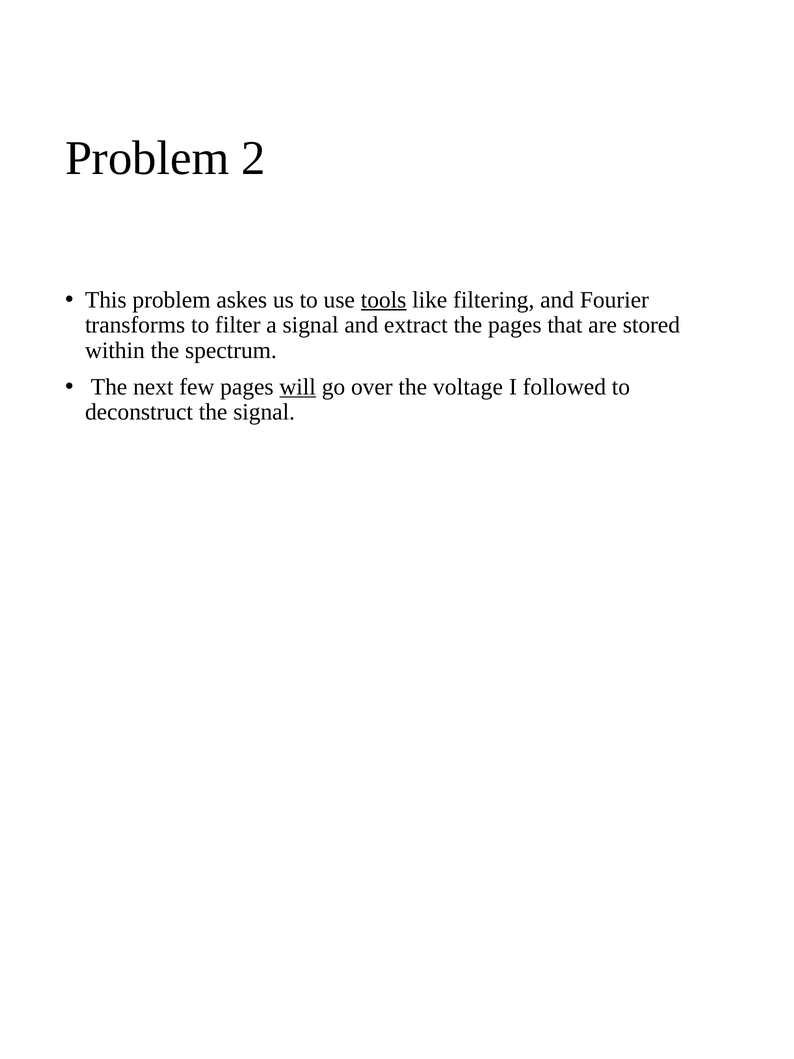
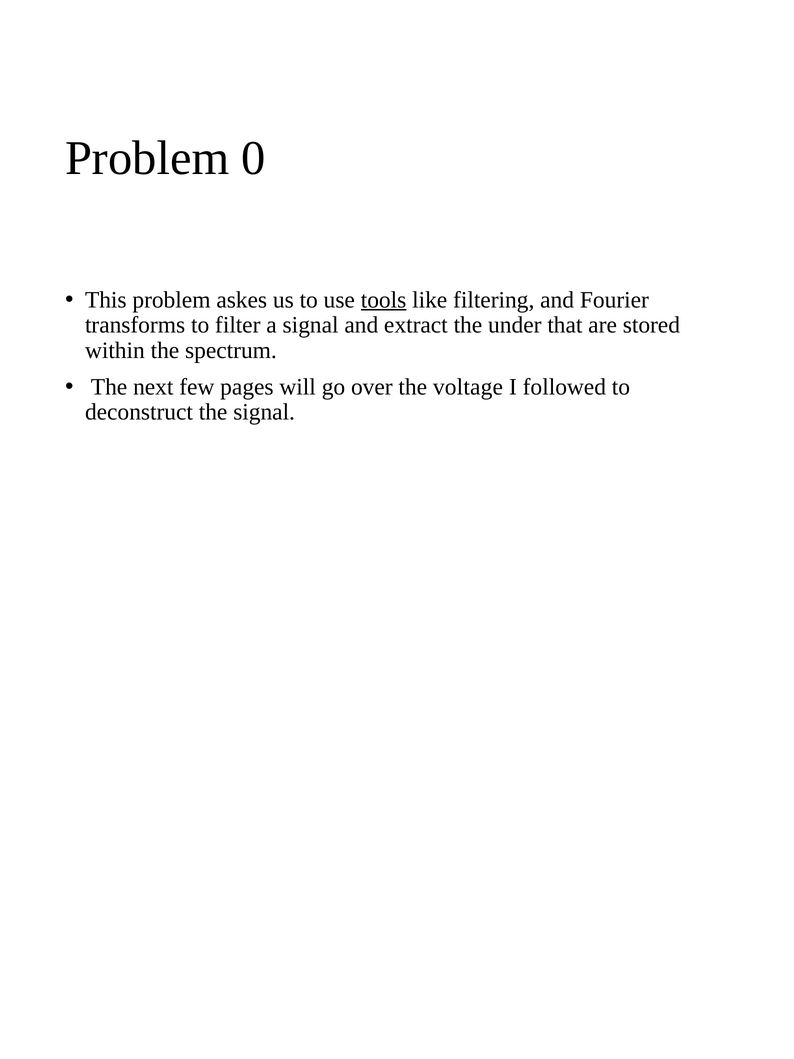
2: 2 -> 0
the pages: pages -> under
will underline: present -> none
